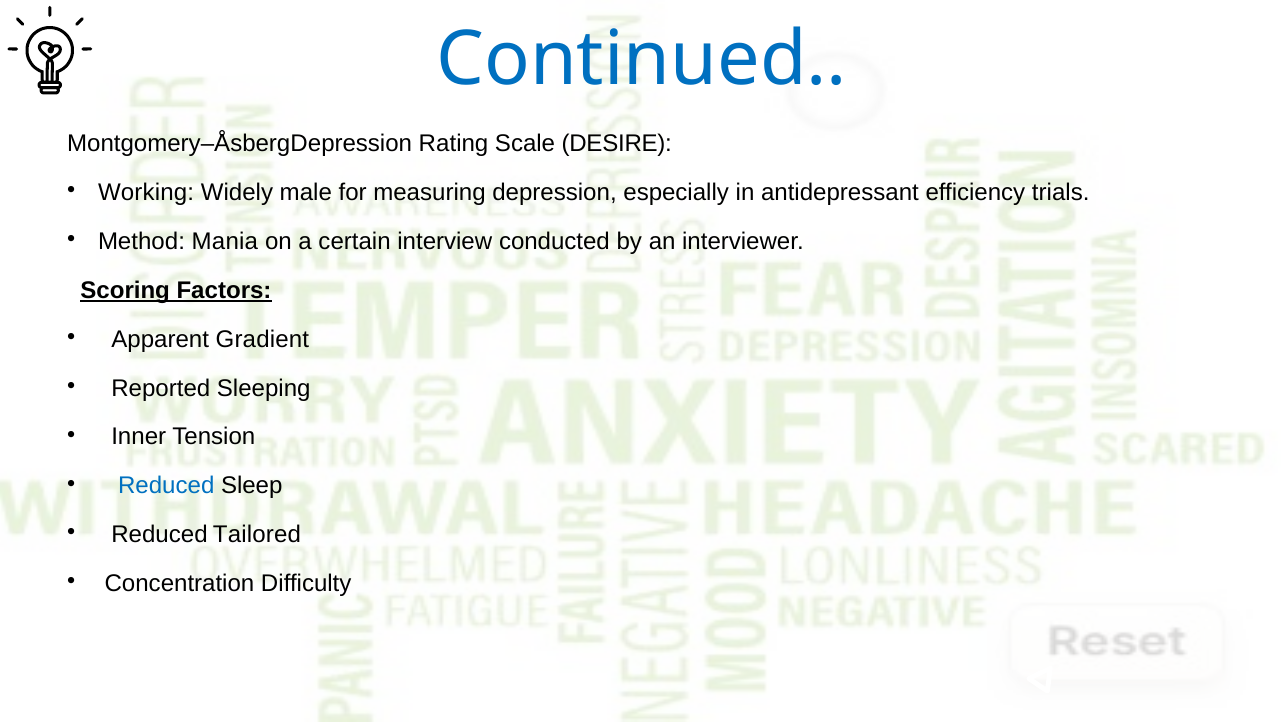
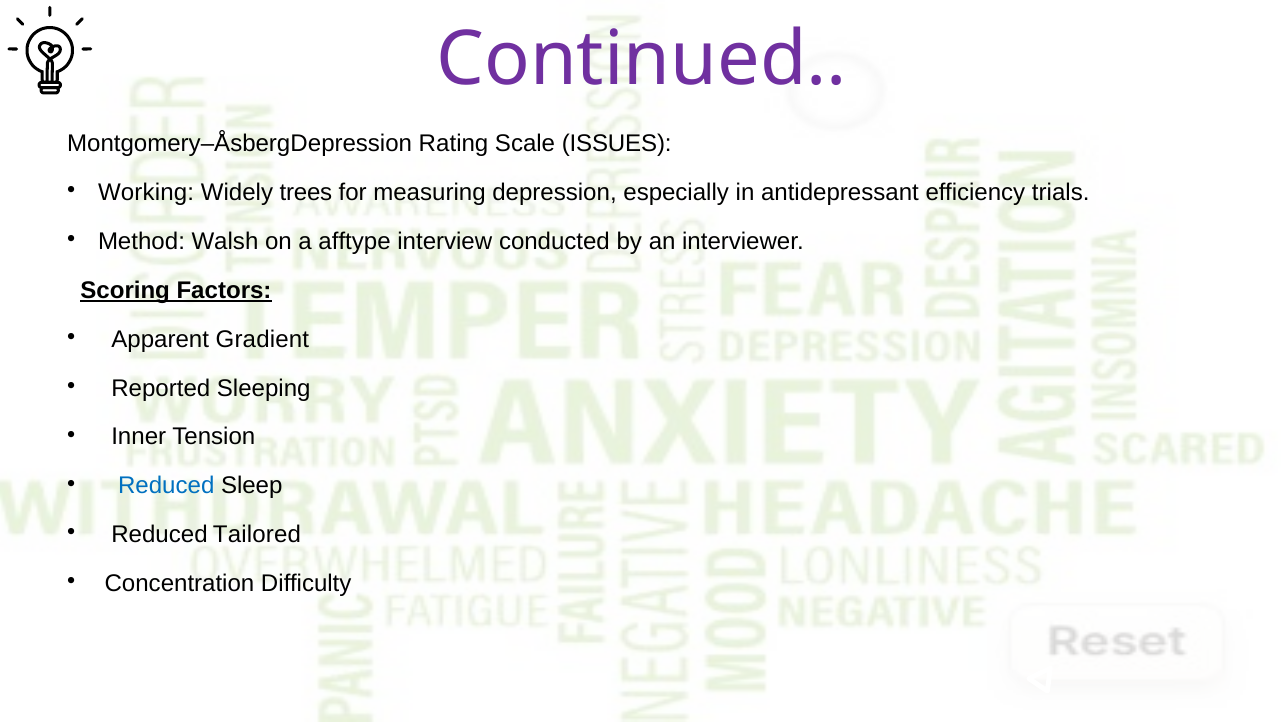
Continued colour: blue -> purple
DESIRE: DESIRE -> ISSUES
male: male -> trees
Mania: Mania -> Walsh
certain: certain -> afftype
